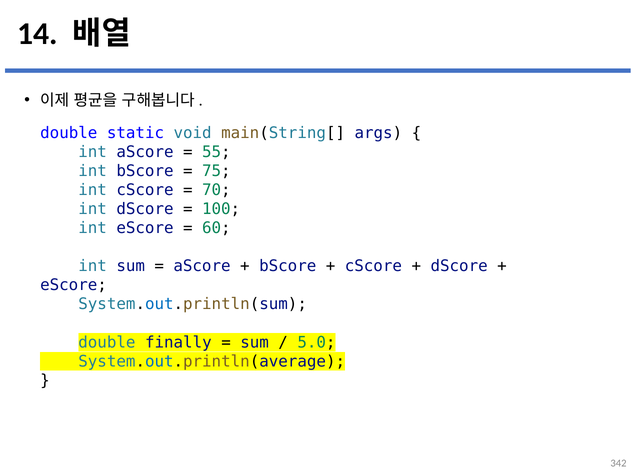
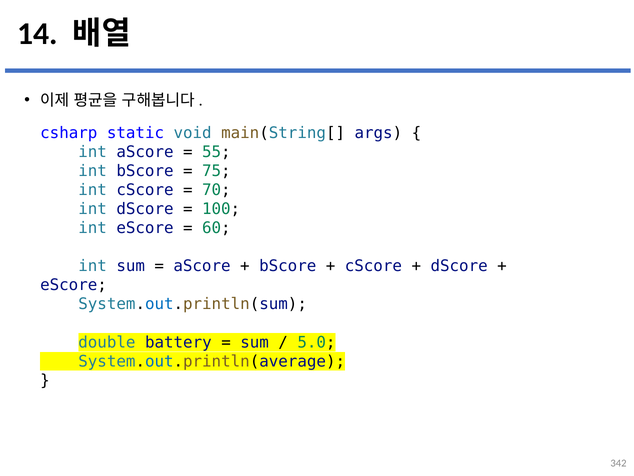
double at (69, 133): double -> csharp
finally: finally -> battery
